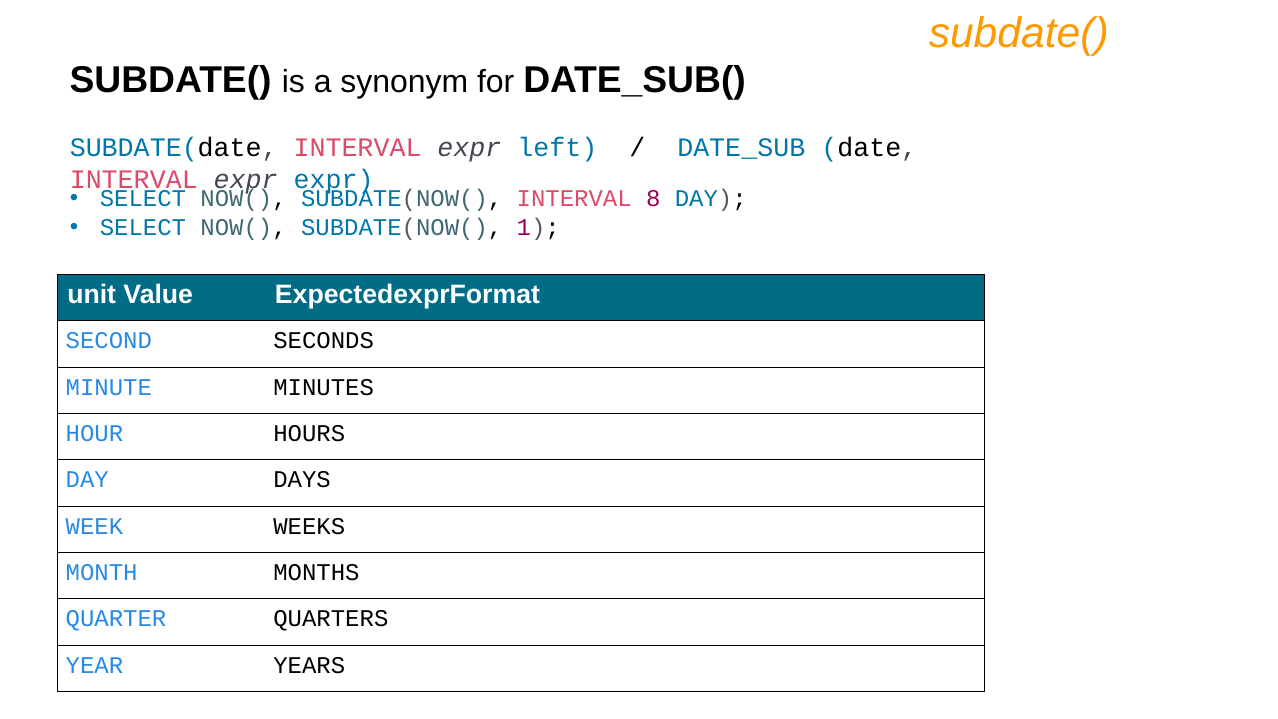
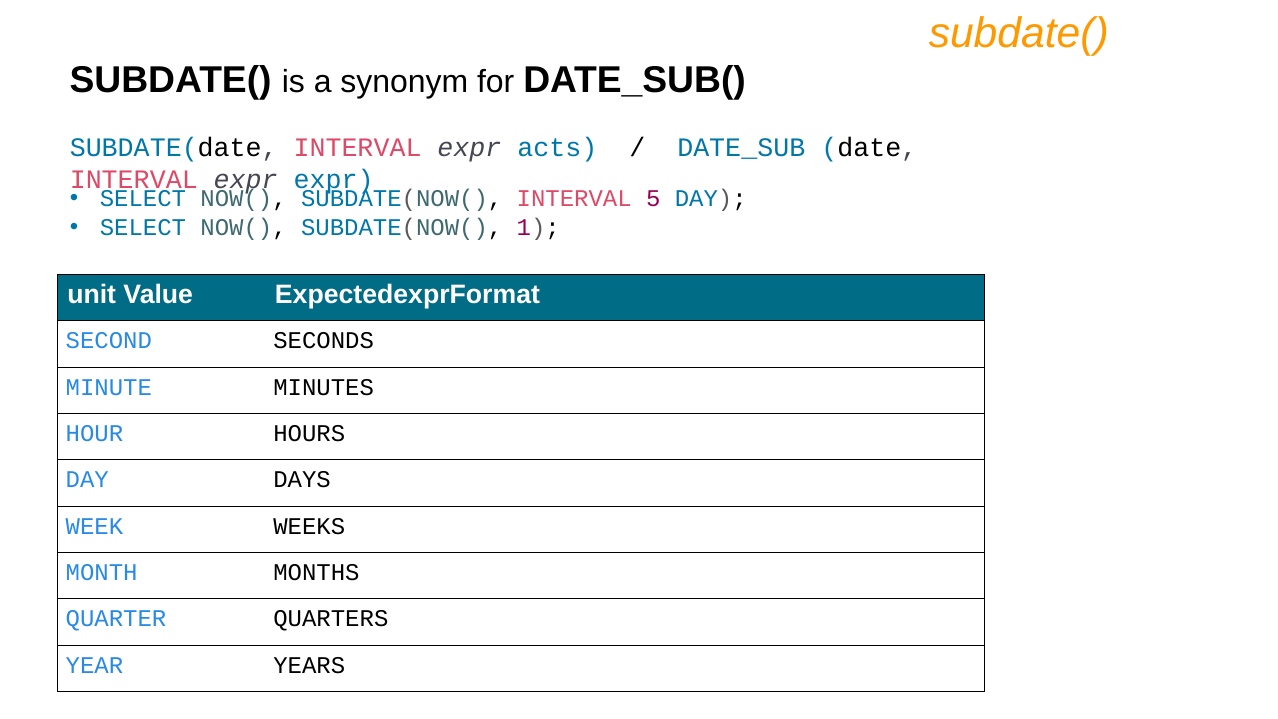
left: left -> acts
8: 8 -> 5
